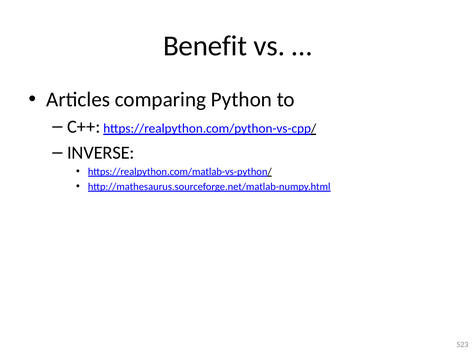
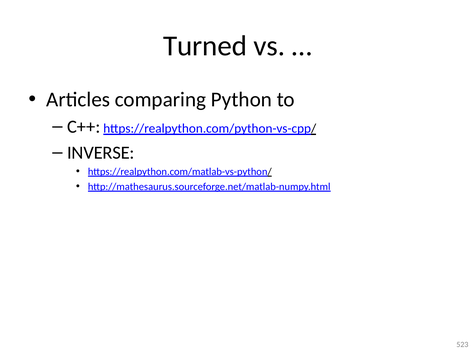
Benefit: Benefit -> Turned
